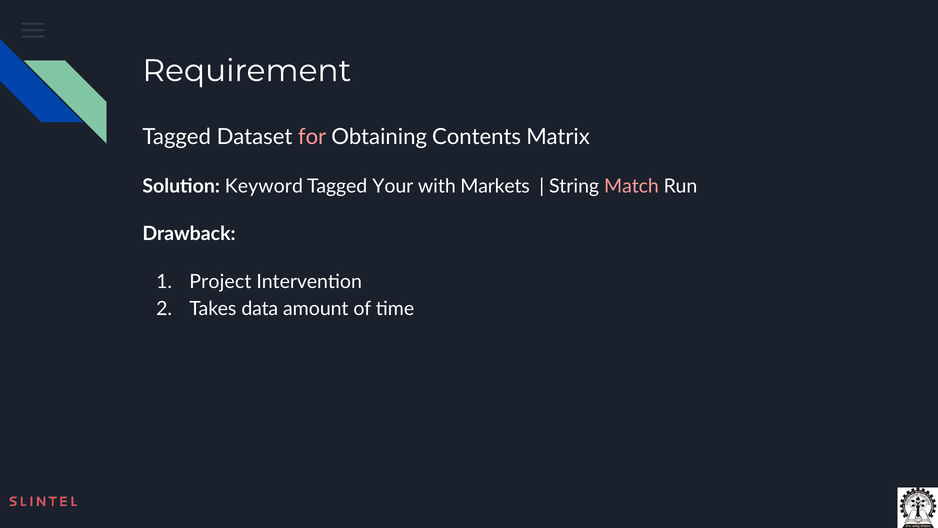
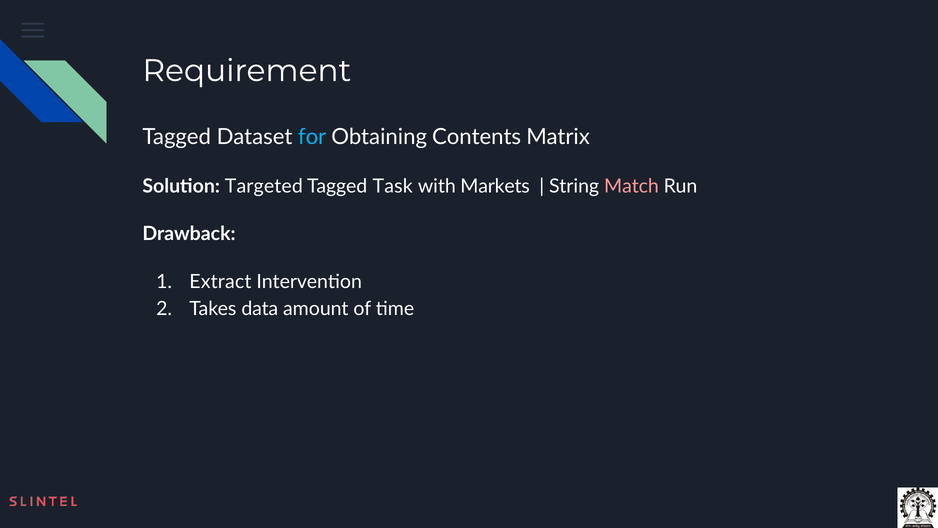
for colour: pink -> light blue
Keyword: Keyword -> Targeted
Your: Your -> Task
Project: Project -> Extract
